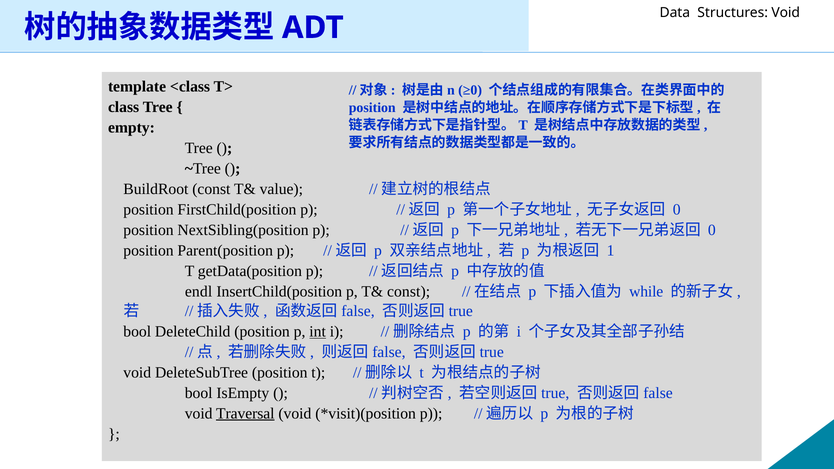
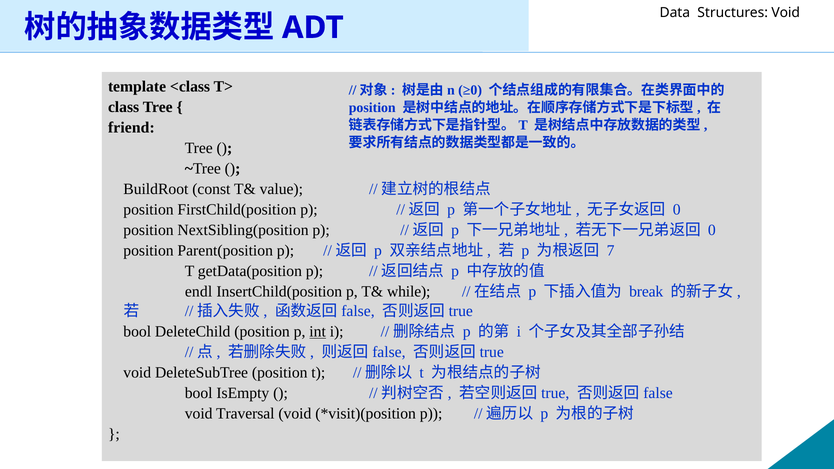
empty: empty -> friend
1: 1 -> 7
T& const: const -> while
while: while -> break
Traversal underline: present -> none
